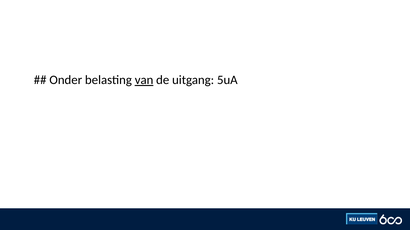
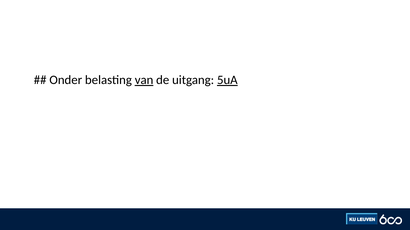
5uA underline: none -> present
